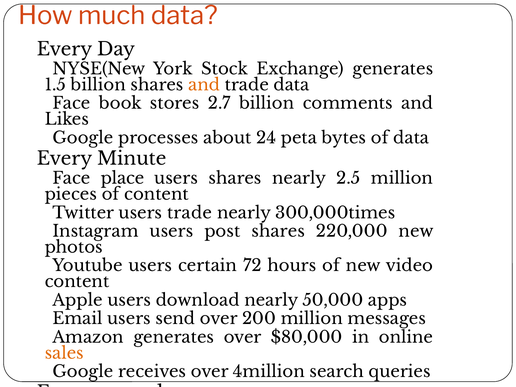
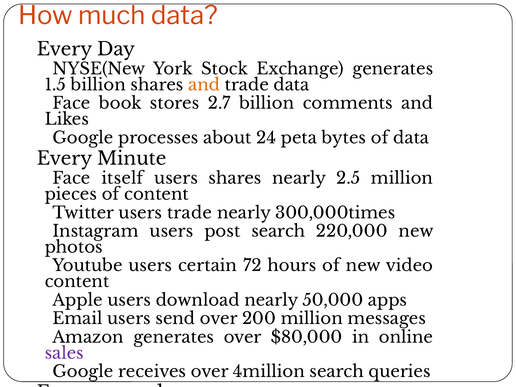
place: place -> itself
post shares: shares -> search
sales colour: orange -> purple
